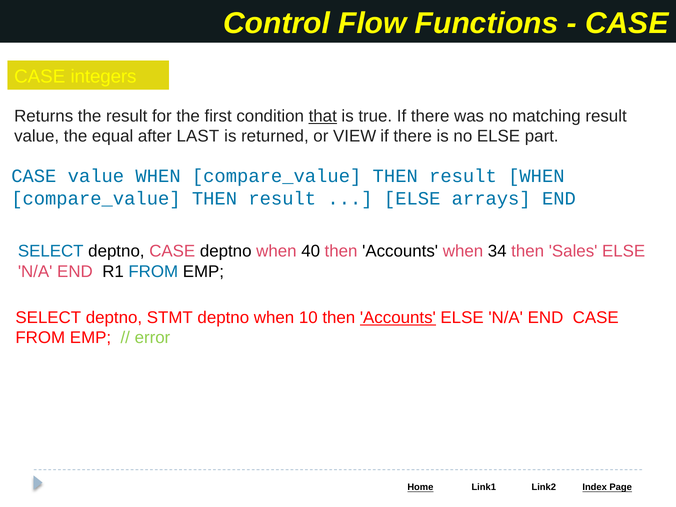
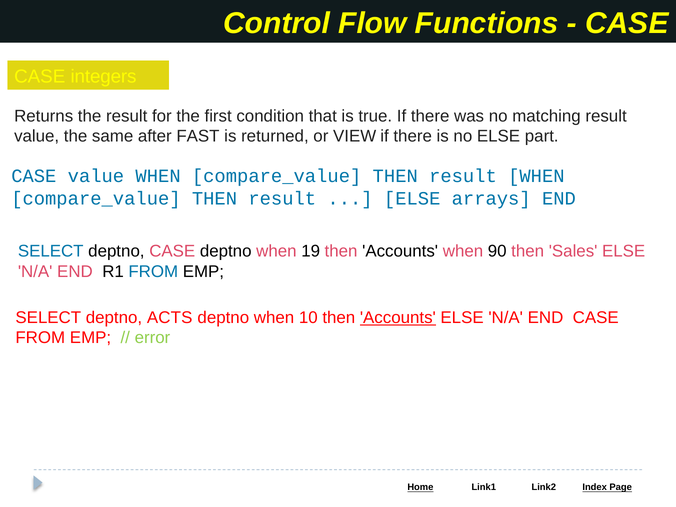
that underline: present -> none
equal: equal -> same
LAST: LAST -> FAST
40: 40 -> 19
34: 34 -> 90
STMT: STMT -> ACTS
